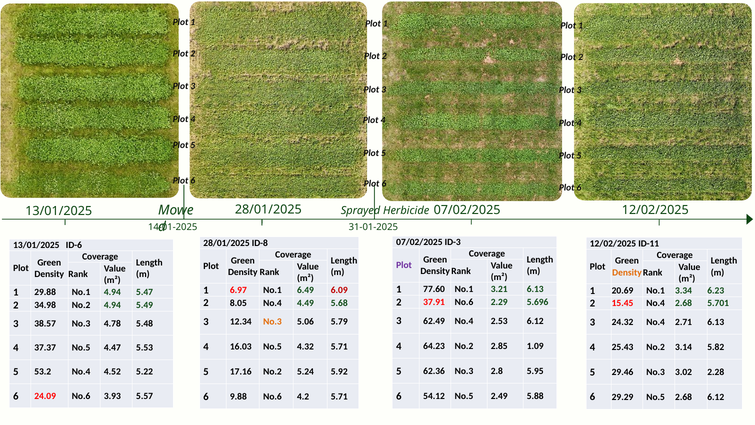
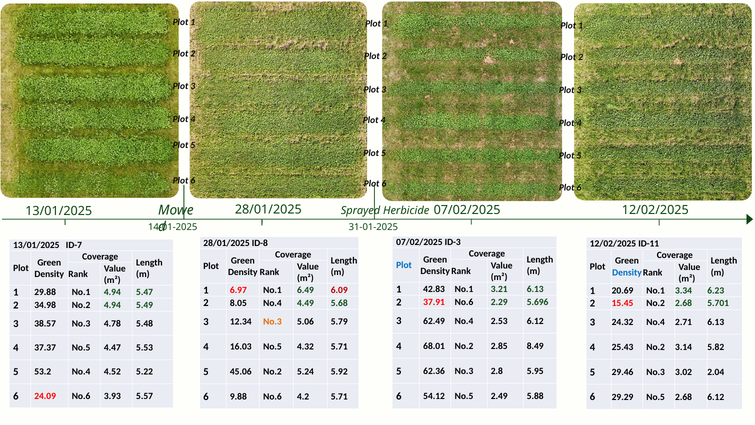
ID-6: ID-6 -> ID-7
Plot at (404, 265) colour: purple -> blue
Density at (627, 272) colour: orange -> blue
77.60: 77.60 -> 42.83
15.45 No.4: No.4 -> No.2
64.23: 64.23 -> 68.01
1.09: 1.09 -> 8.49
17.16: 17.16 -> 45.06
2.28: 2.28 -> 2.04
